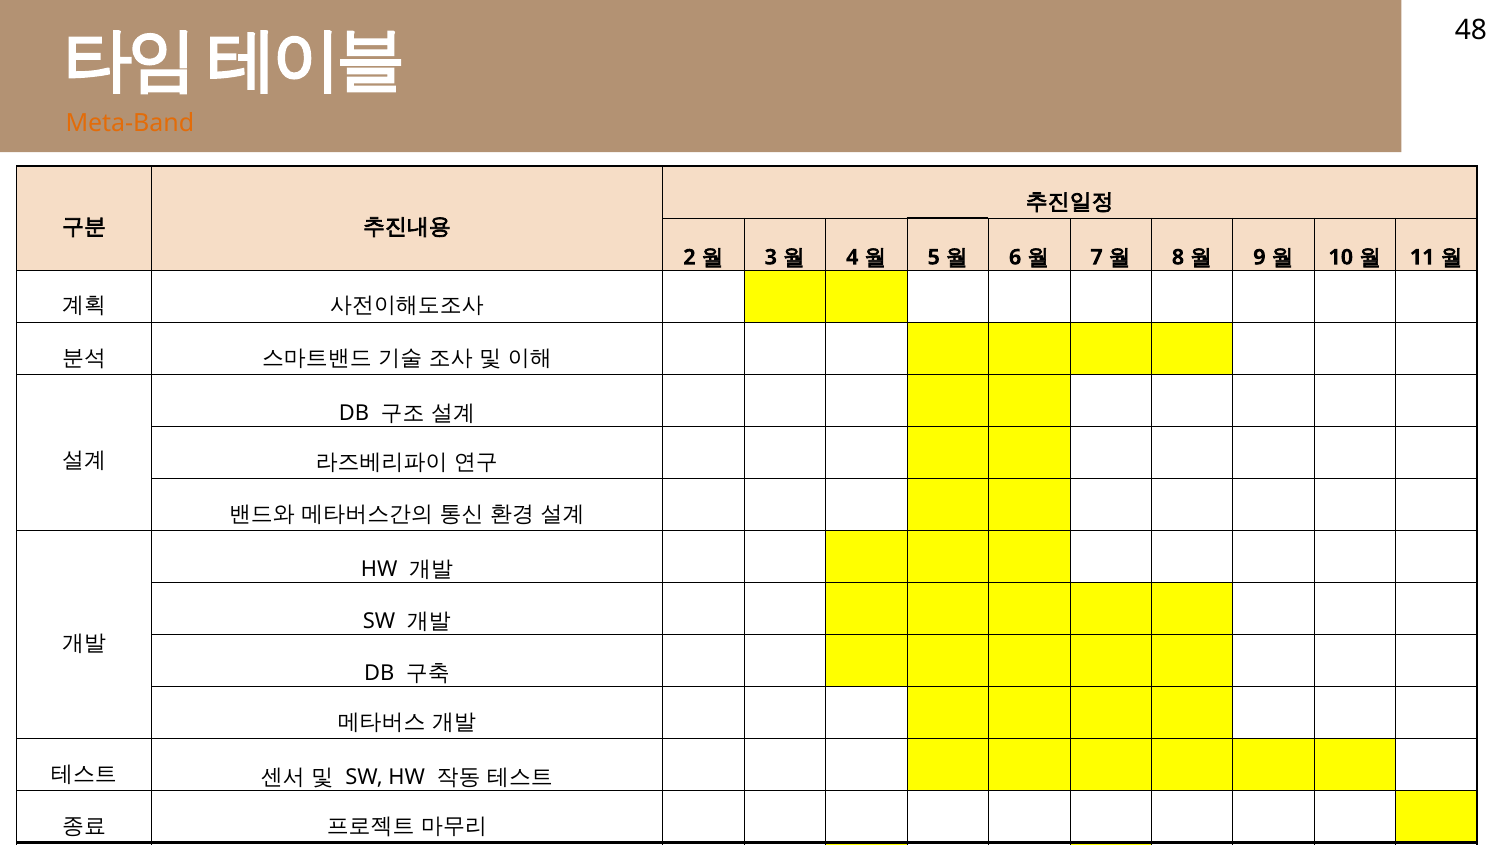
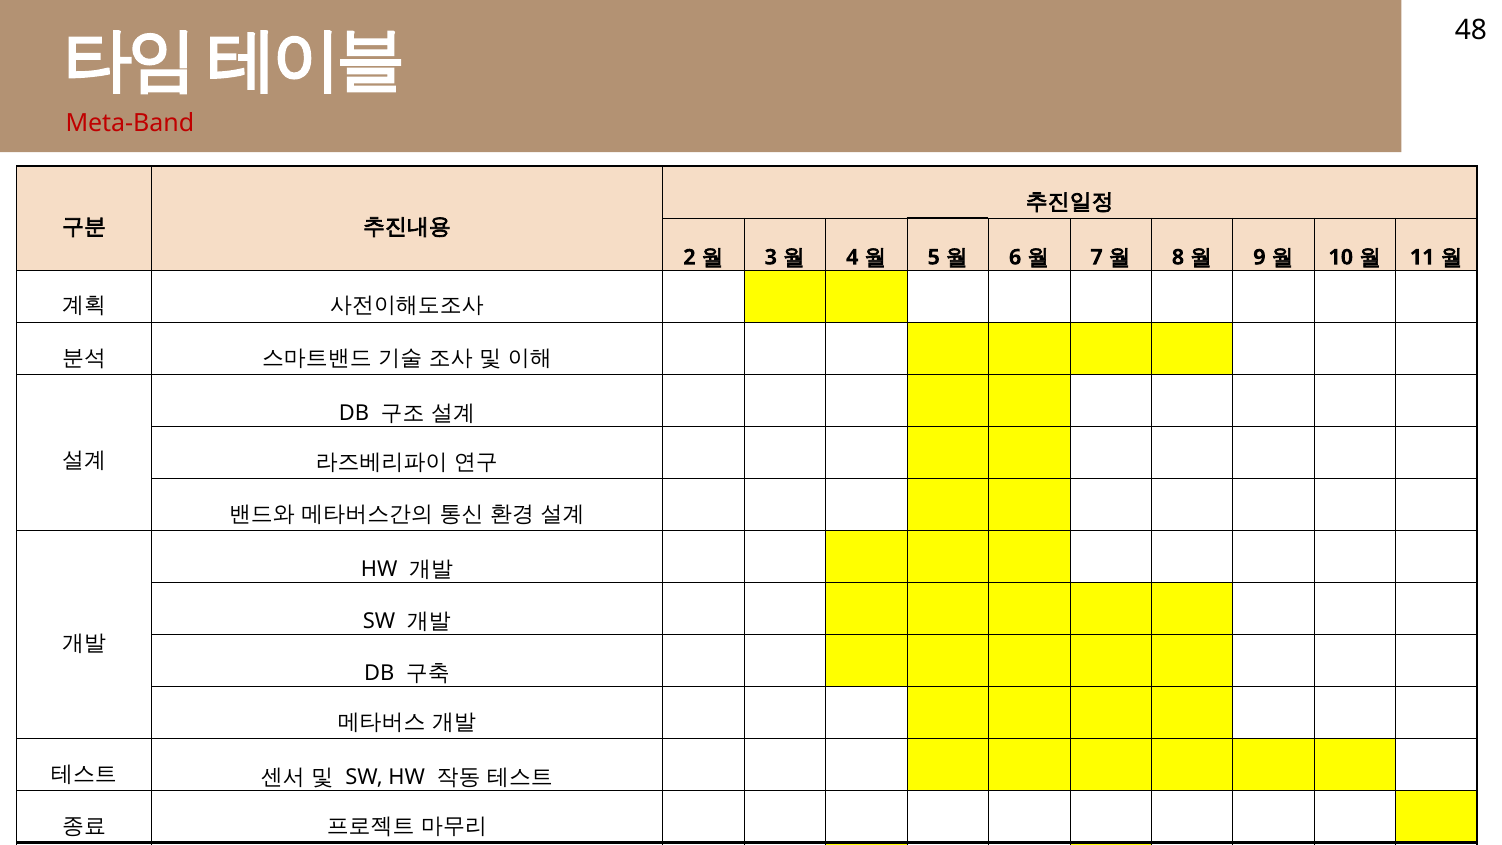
Meta-Band colour: orange -> red
